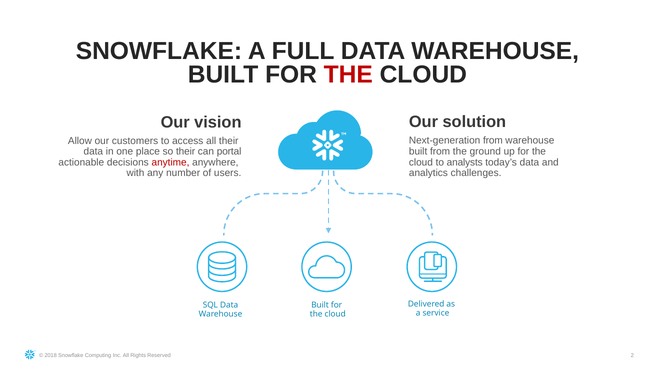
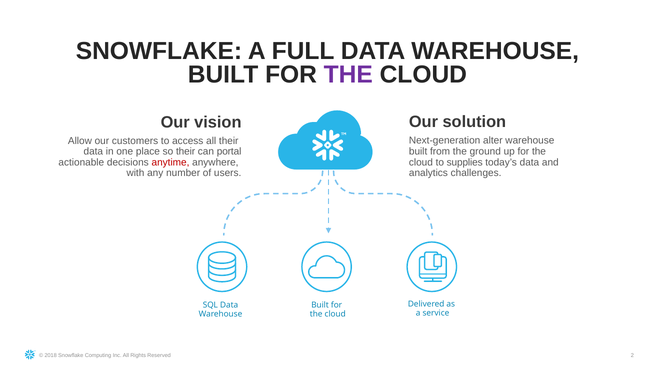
THE at (348, 75) colour: red -> purple
Next-generation from: from -> alter
analysts: analysts -> supplies
